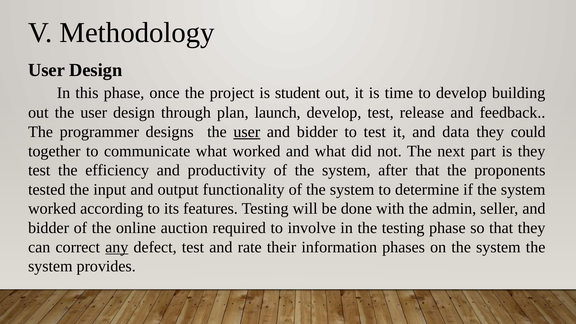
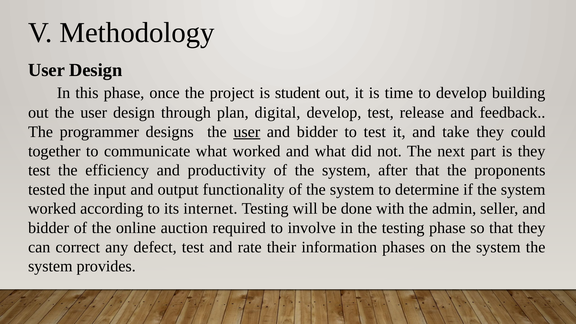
launch: launch -> digital
data: data -> take
features: features -> internet
any underline: present -> none
